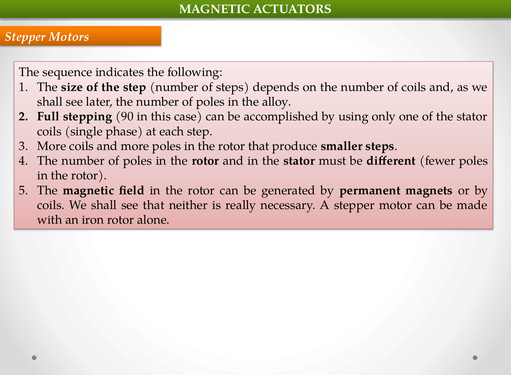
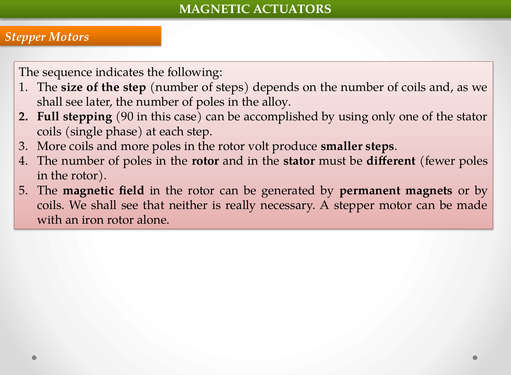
rotor that: that -> volt
